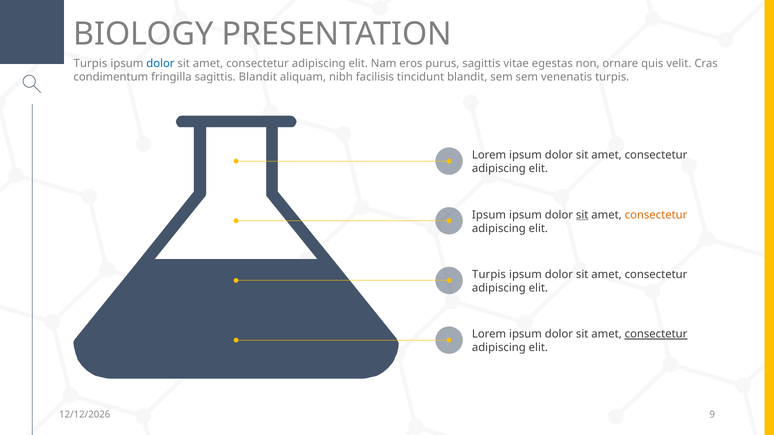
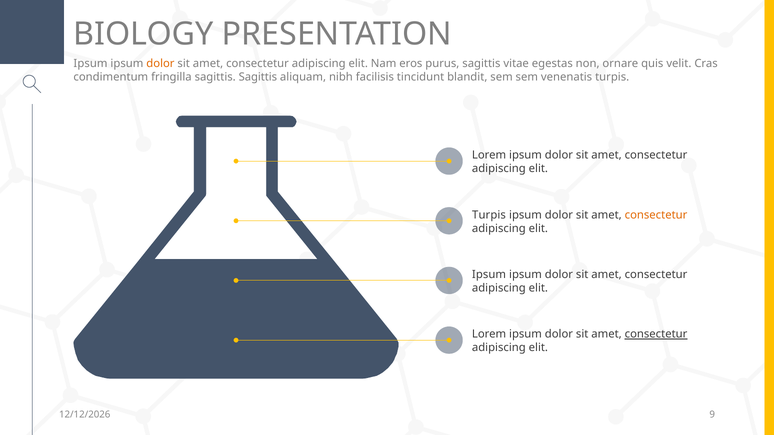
Turpis at (90, 63): Turpis -> Ipsum
dolor at (160, 63) colour: blue -> orange
sagittis Blandit: Blandit -> Sagittis
Ipsum at (489, 215): Ipsum -> Turpis
sit at (582, 215) underline: present -> none
Turpis at (489, 275): Turpis -> Ipsum
